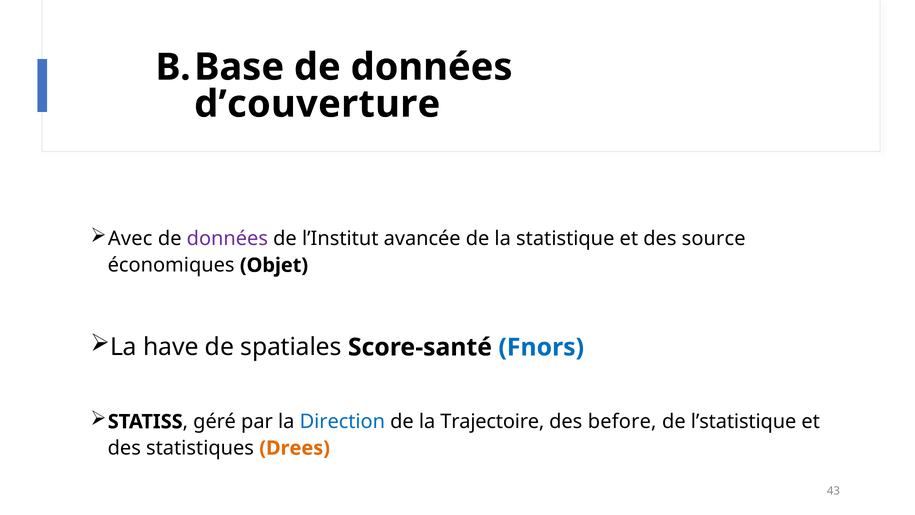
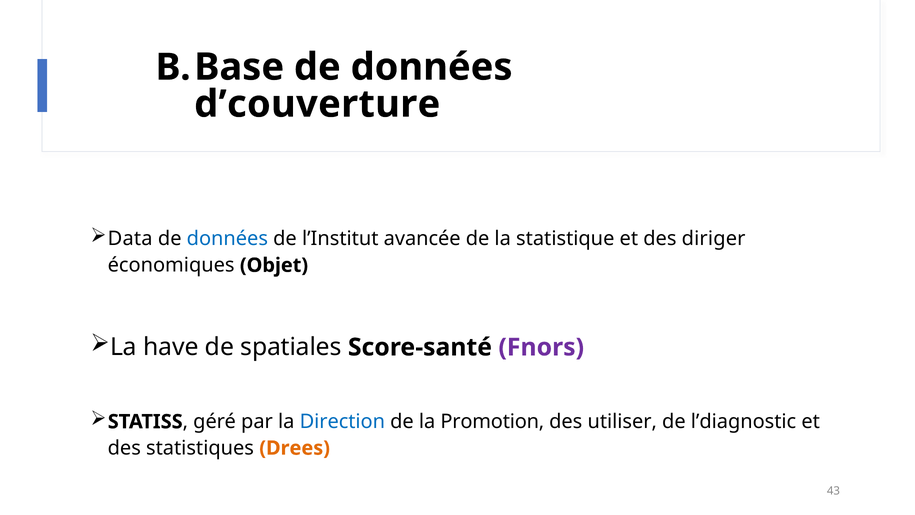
Avec: Avec -> Data
données at (227, 239) colour: purple -> blue
source: source -> diriger
Fnors colour: blue -> purple
Trajectoire: Trajectoire -> Promotion
before: before -> utiliser
l’statistique: l’statistique -> l’diagnostic
